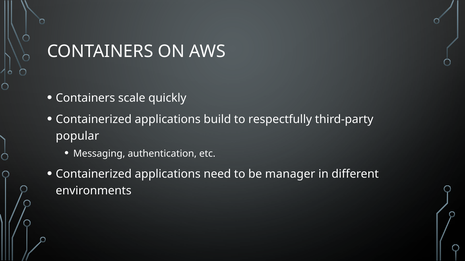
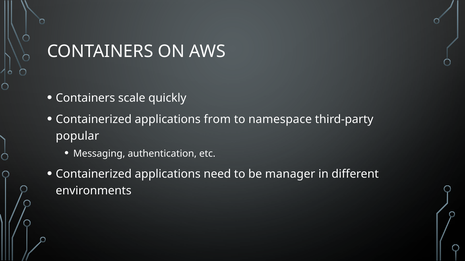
build: build -> from
respectfully: respectfully -> namespace
